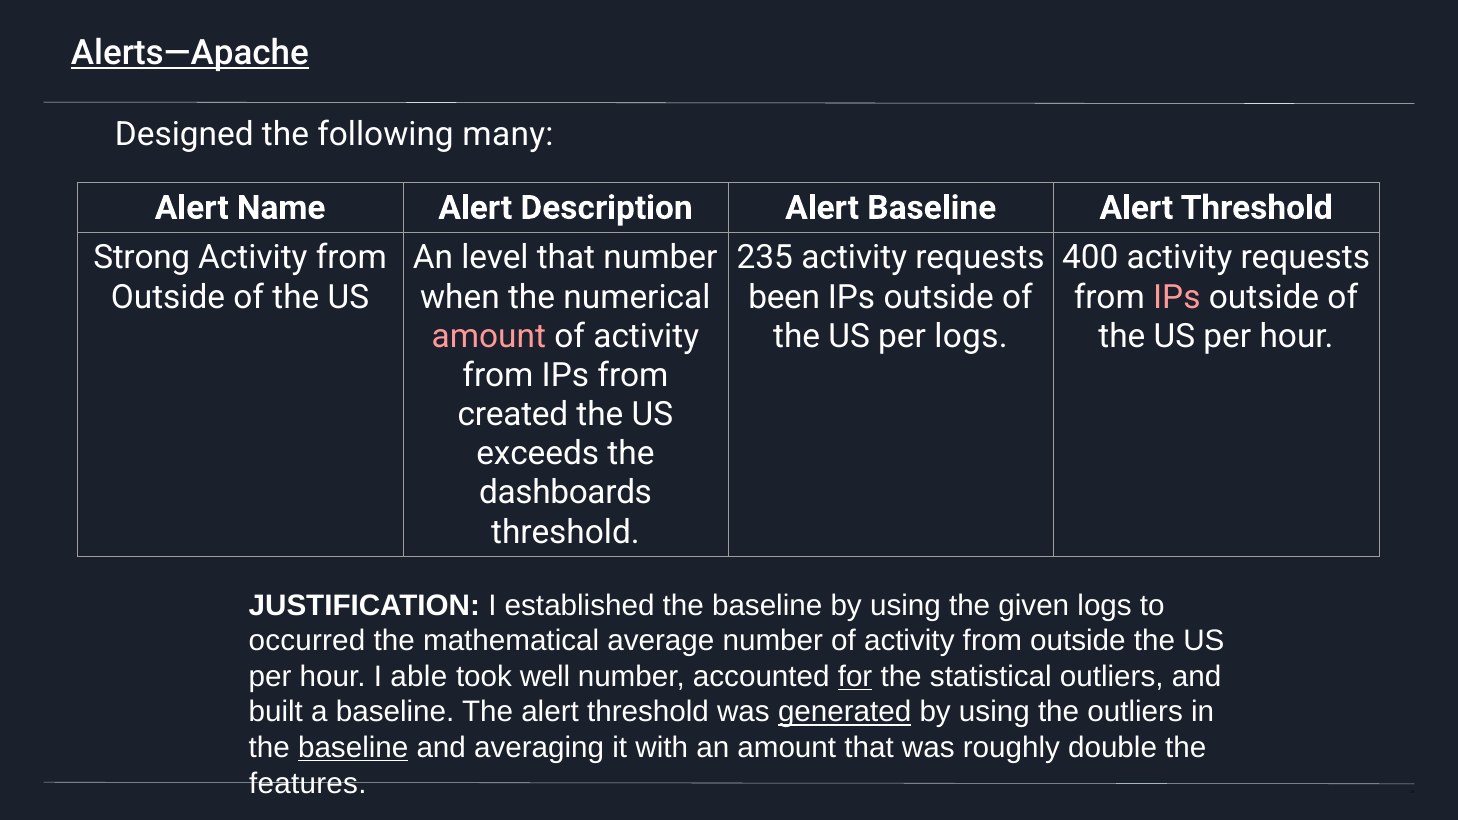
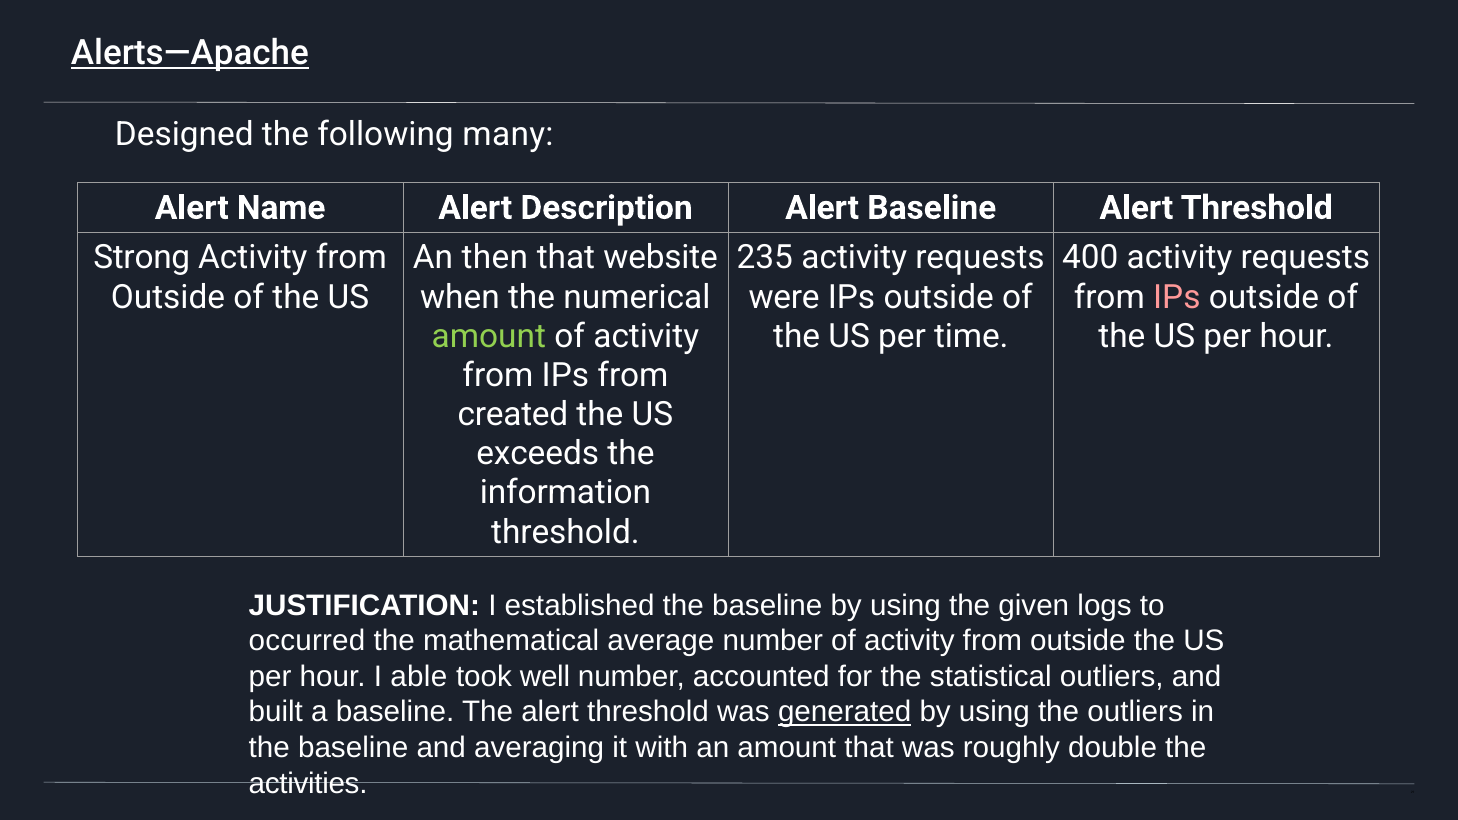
level: level -> then
that number: number -> website
been: been -> were
amount at (489, 336) colour: pink -> light green
per logs: logs -> time
dashboards: dashboards -> information
for underline: present -> none
baseline at (353, 748) underline: present -> none
features: features -> activities
